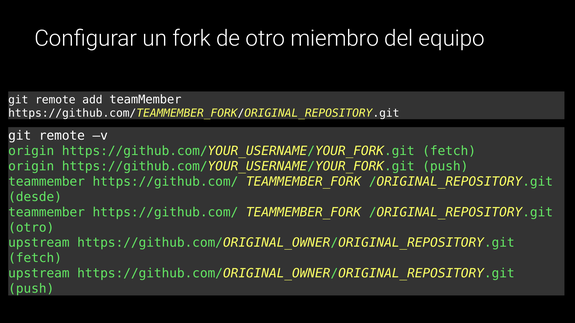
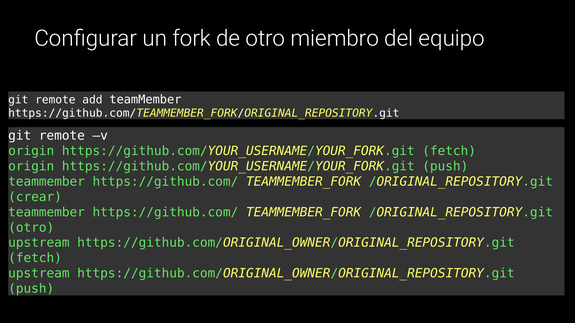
desde: desde -> crear
